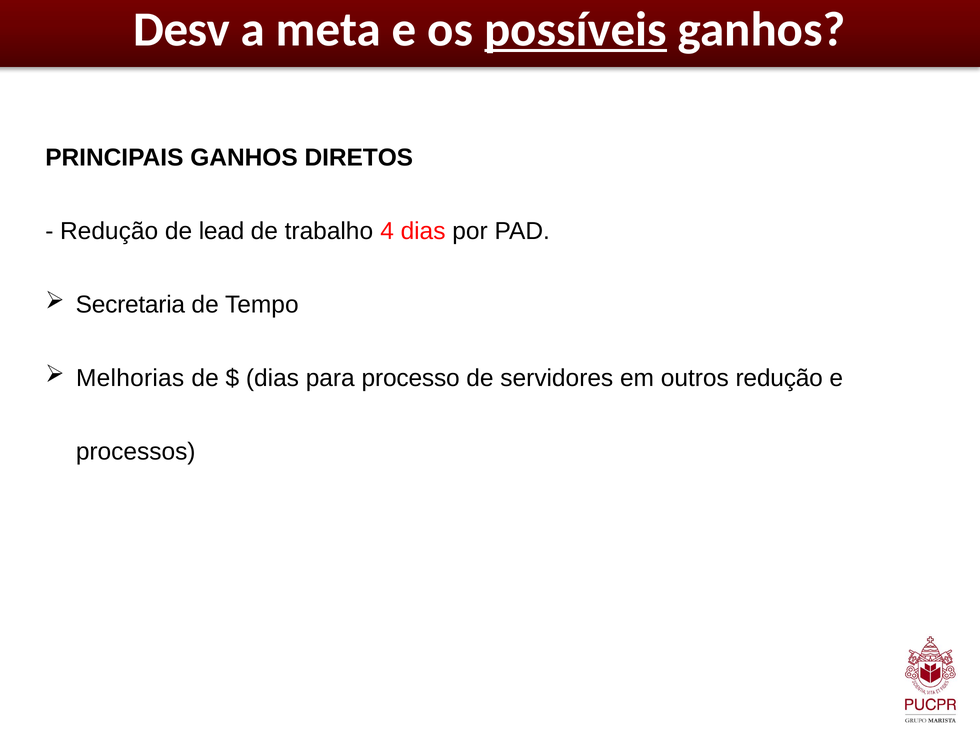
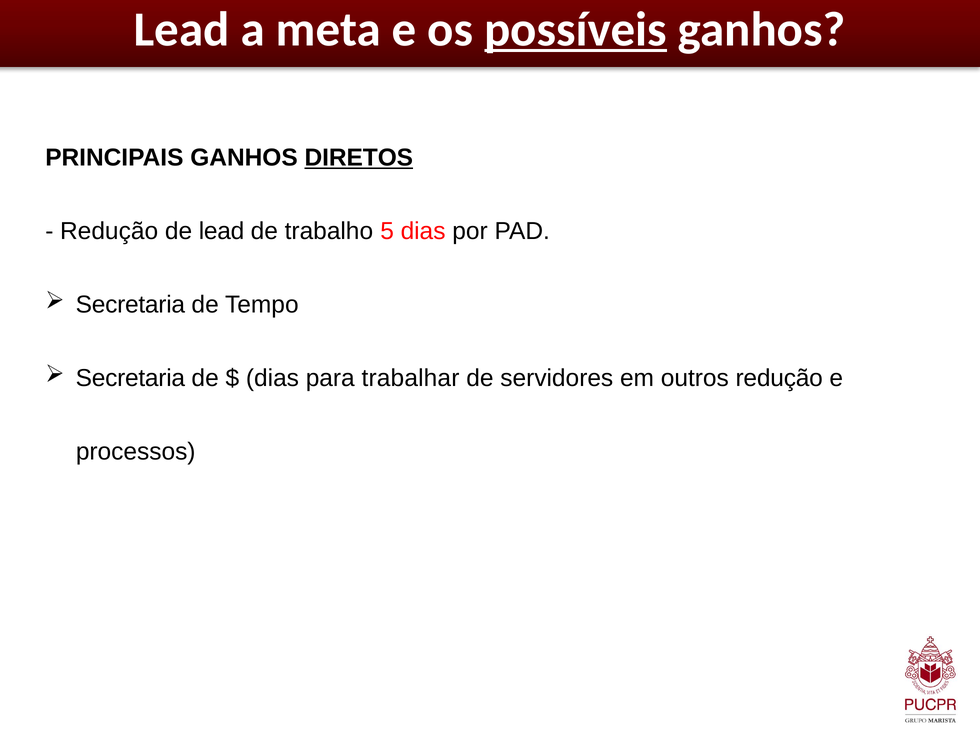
Desv at (182, 29): Desv -> Lead
DIRETOS underline: none -> present
4: 4 -> 5
Melhorias at (130, 378): Melhorias -> Secretaria
processo: processo -> trabalhar
